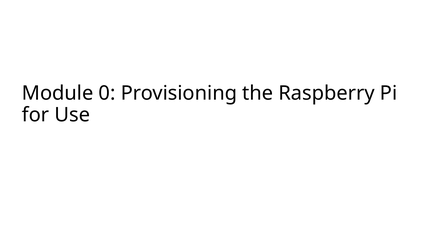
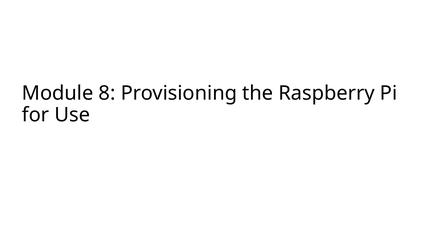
0: 0 -> 8
